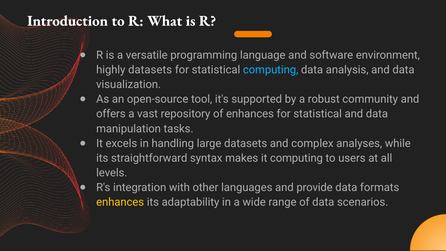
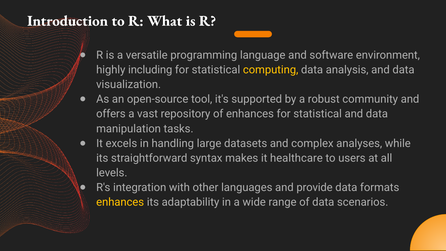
highly datasets: datasets -> including
computing at (271, 70) colour: light blue -> yellow
it computing: computing -> healthcare
